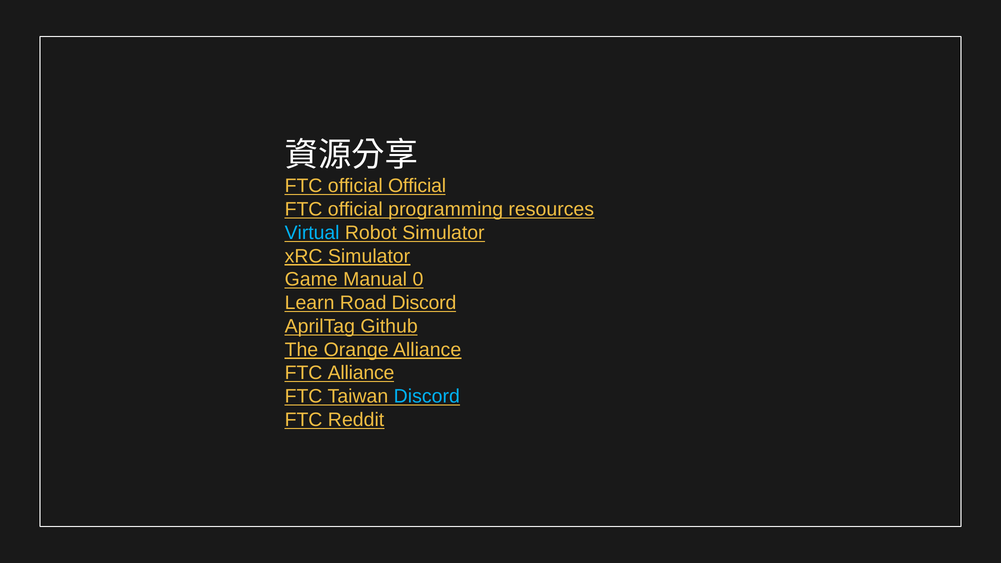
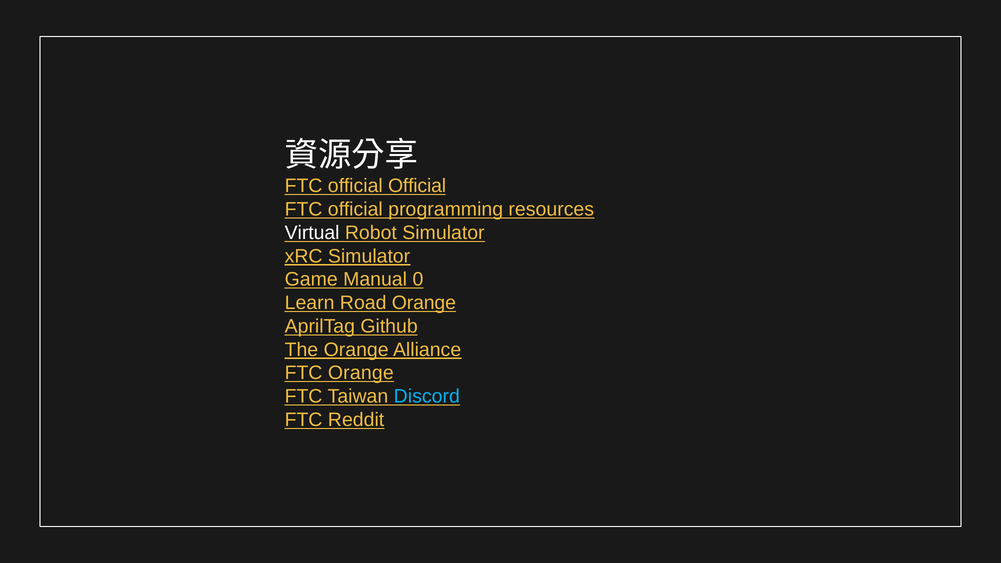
Virtual colour: light blue -> white
Road Discord: Discord -> Orange
FTC Alliance: Alliance -> Orange
